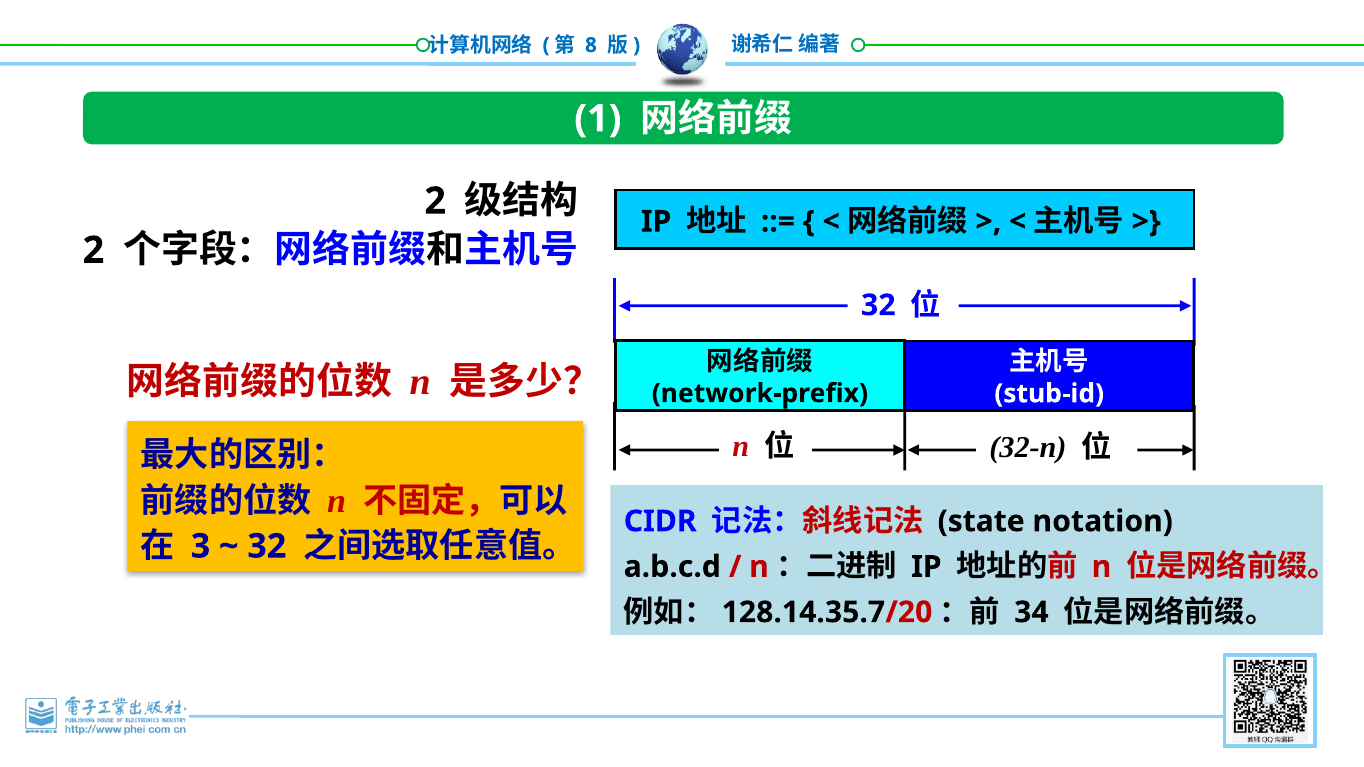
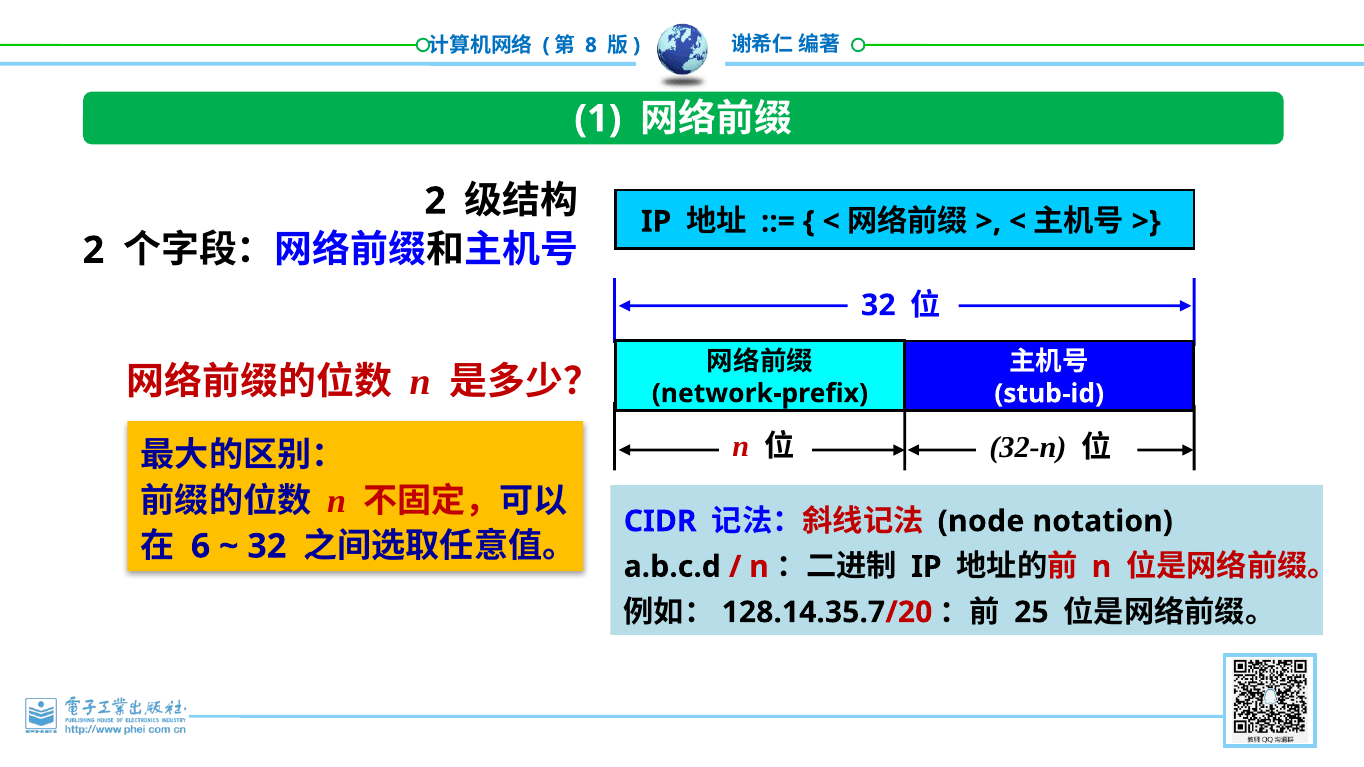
state: state -> node
3: 3 -> 6
34: 34 -> 25
